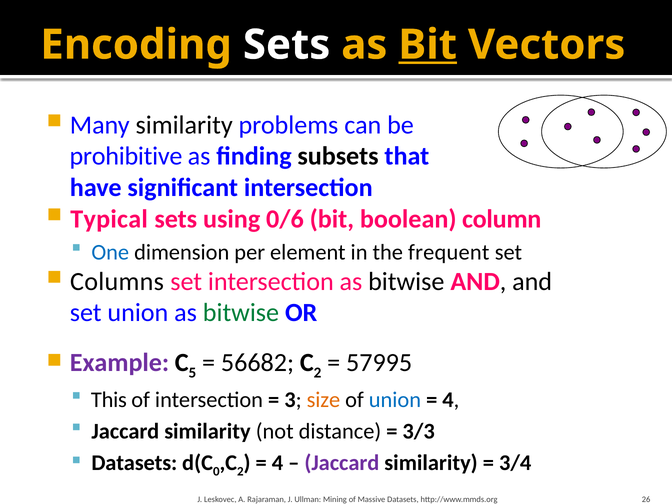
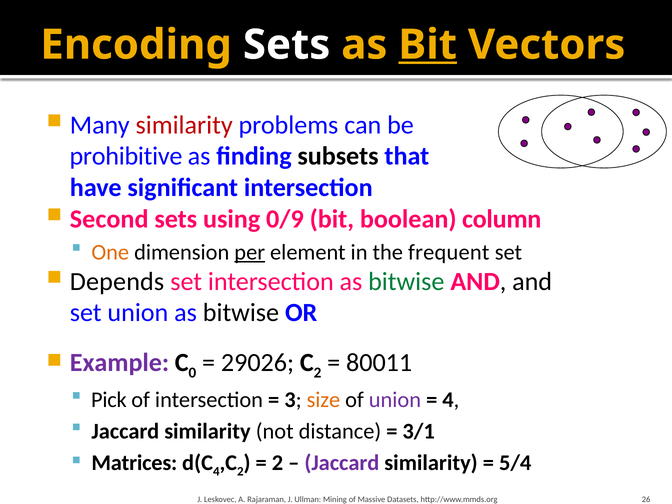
similarity at (184, 125) colour: black -> red
Typical: Typical -> Second
0/6: 0/6 -> 0/9
One colour: blue -> orange
per underline: none -> present
Columns: Columns -> Depends
bitwise at (406, 282) colour: black -> green
bitwise at (241, 313) colour: green -> black
5: 5 -> 0
56682: 56682 -> 29026
57995: 57995 -> 80011
This: This -> Pick
union at (395, 400) colour: blue -> purple
3/3: 3/3 -> 3/1
Datasets at (134, 463): Datasets -> Matrices
0 at (216, 471): 0 -> 4
4 at (278, 463): 4 -> 2
3/4: 3/4 -> 5/4
